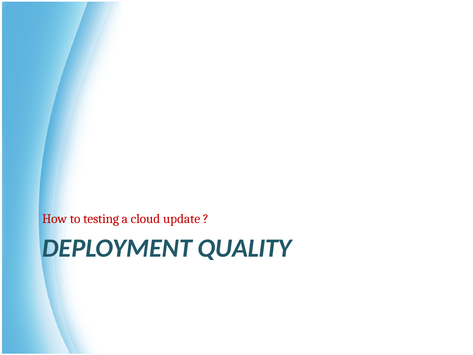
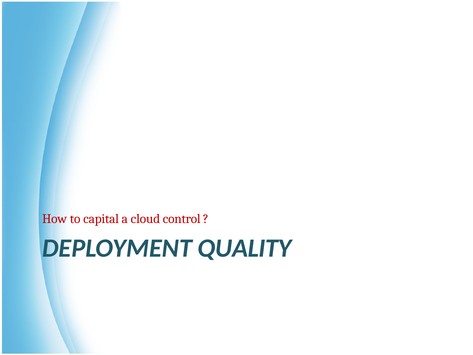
testing: testing -> capital
update: update -> control
